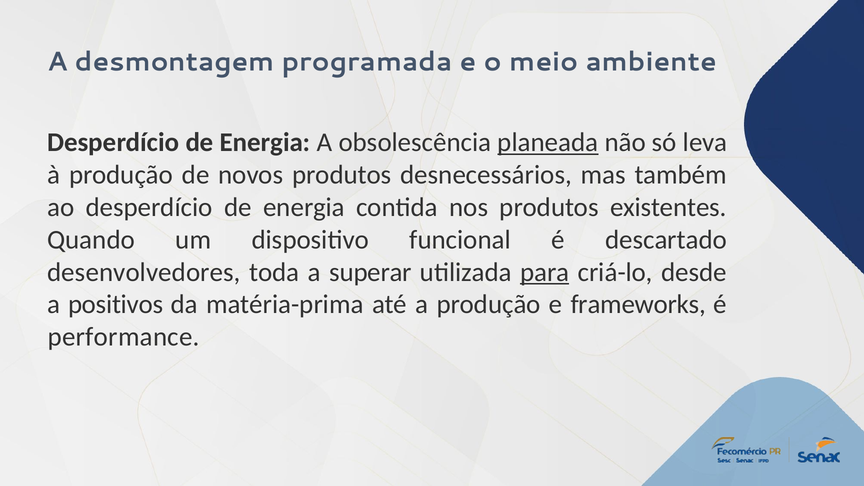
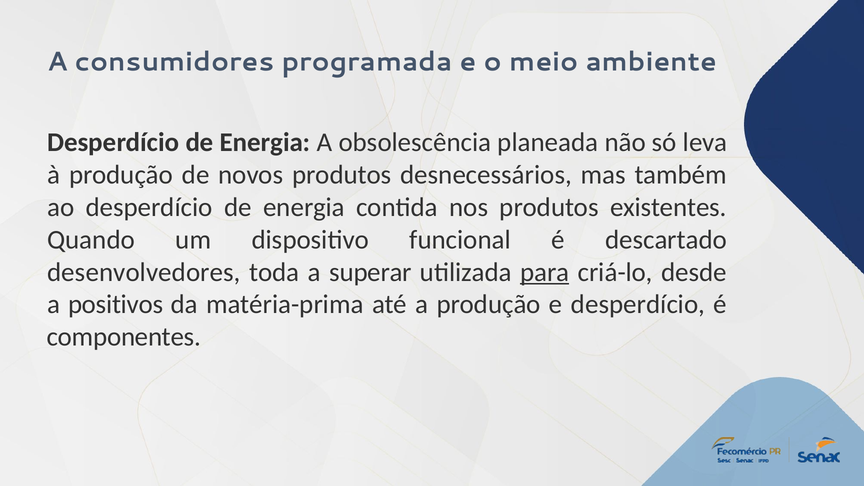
desmontagem: desmontagem -> consumidores
planeada underline: present -> none
e frameworks: frameworks -> desperdício
performance: performance -> componentes
